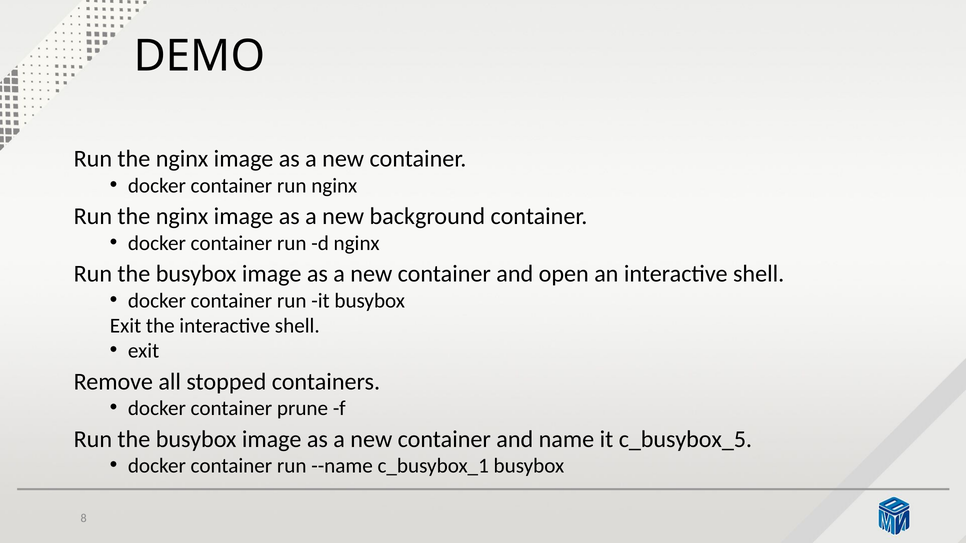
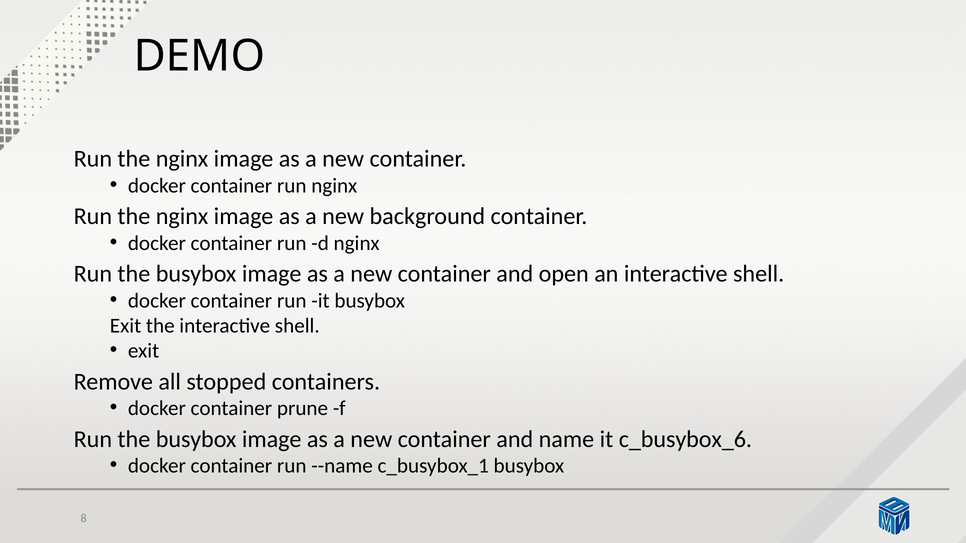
c_busybox_5: c_busybox_5 -> c_busybox_6
